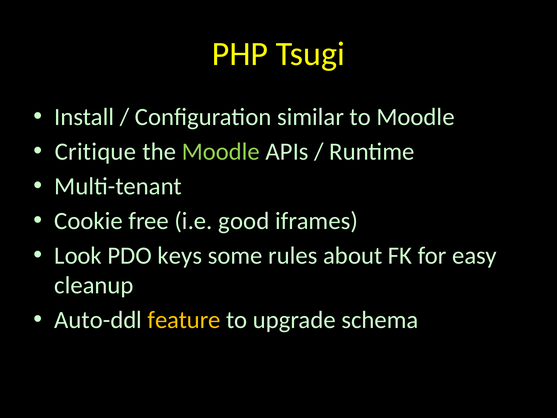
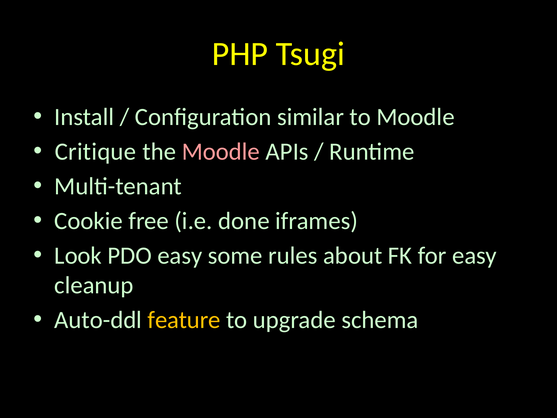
Moodle at (221, 152) colour: light green -> pink
good: good -> done
PDO keys: keys -> easy
